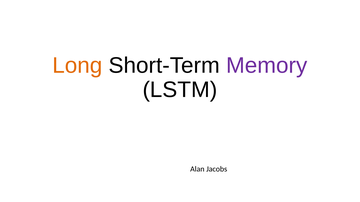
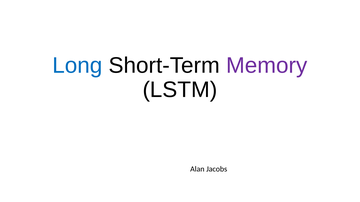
Long colour: orange -> blue
